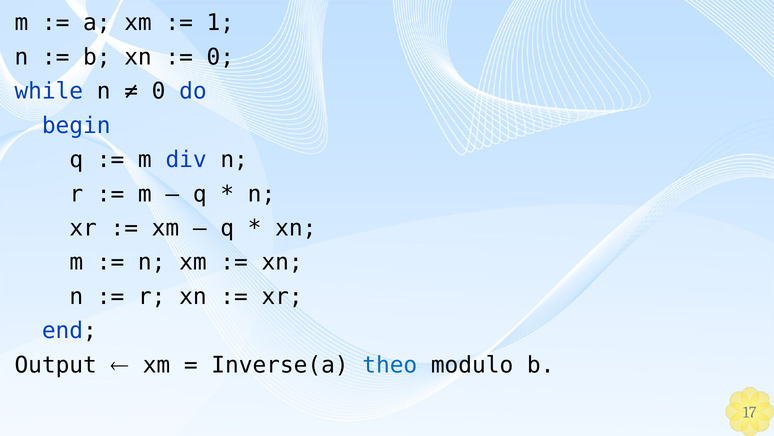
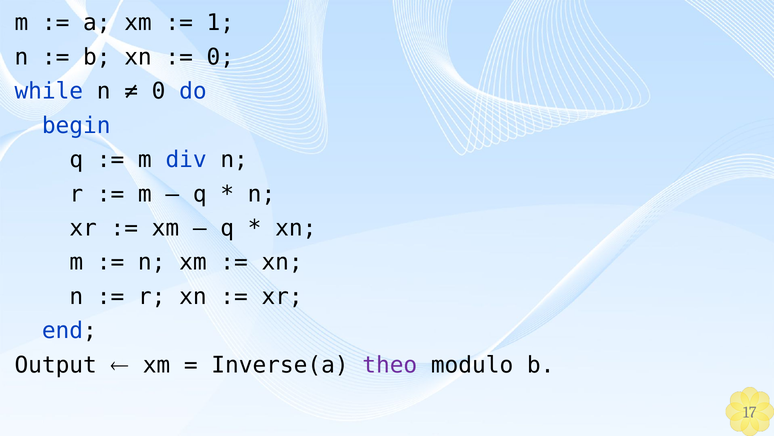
theo colour: blue -> purple
